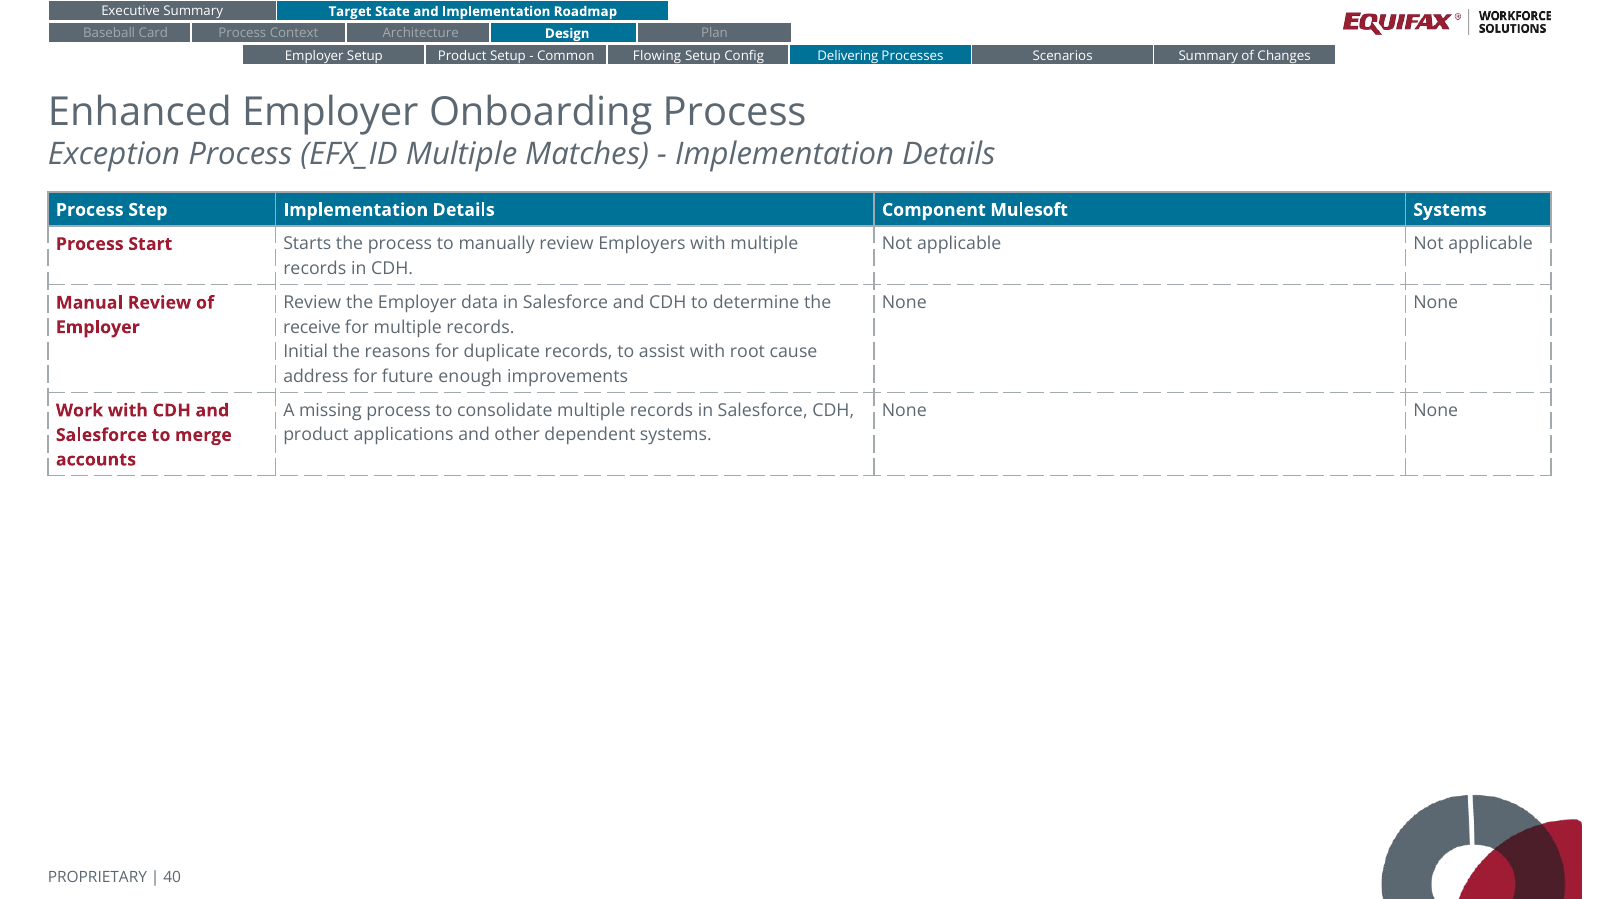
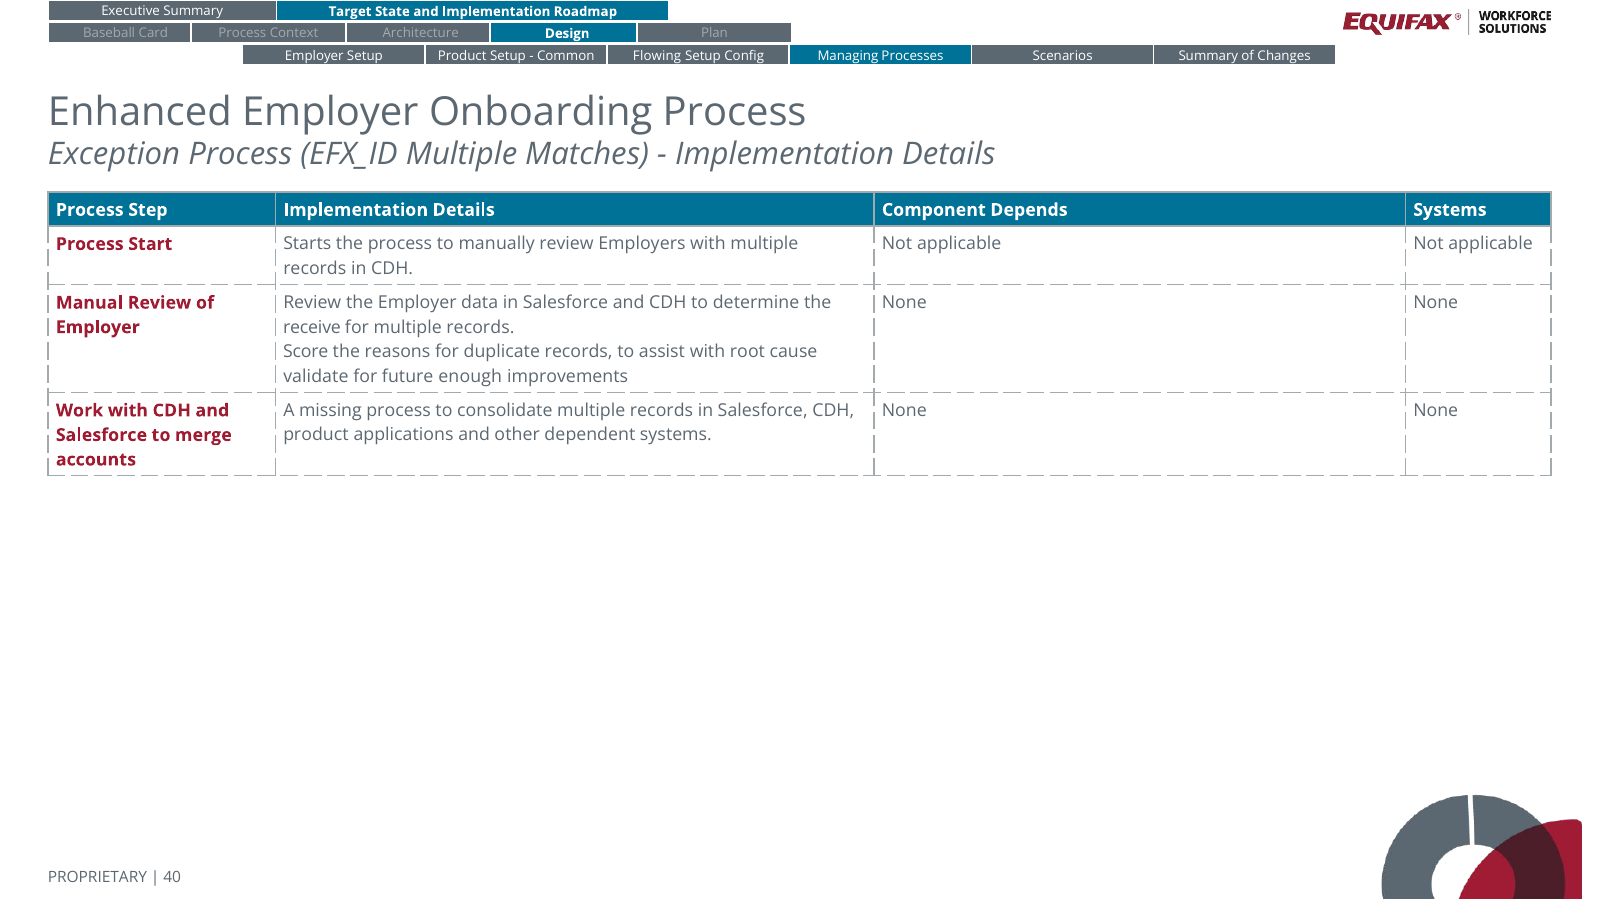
Delivering: Delivering -> Managing
Mulesoft: Mulesoft -> Depends
Initial: Initial -> Score
address: address -> validate
